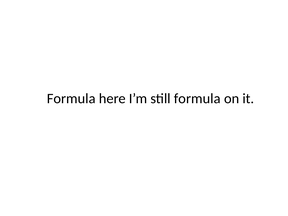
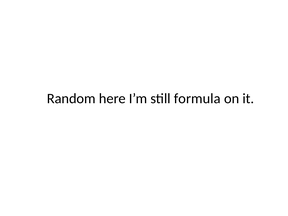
Formula at (71, 98): Formula -> Random
